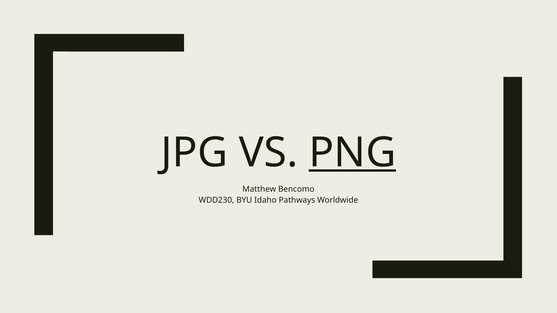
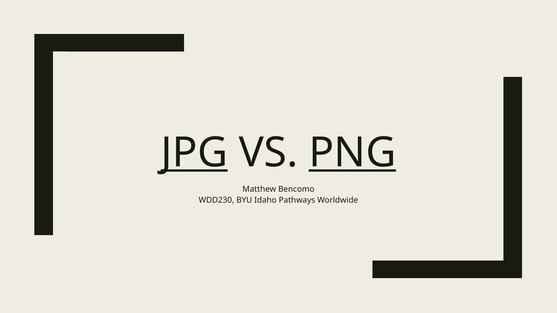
JPG underline: none -> present
